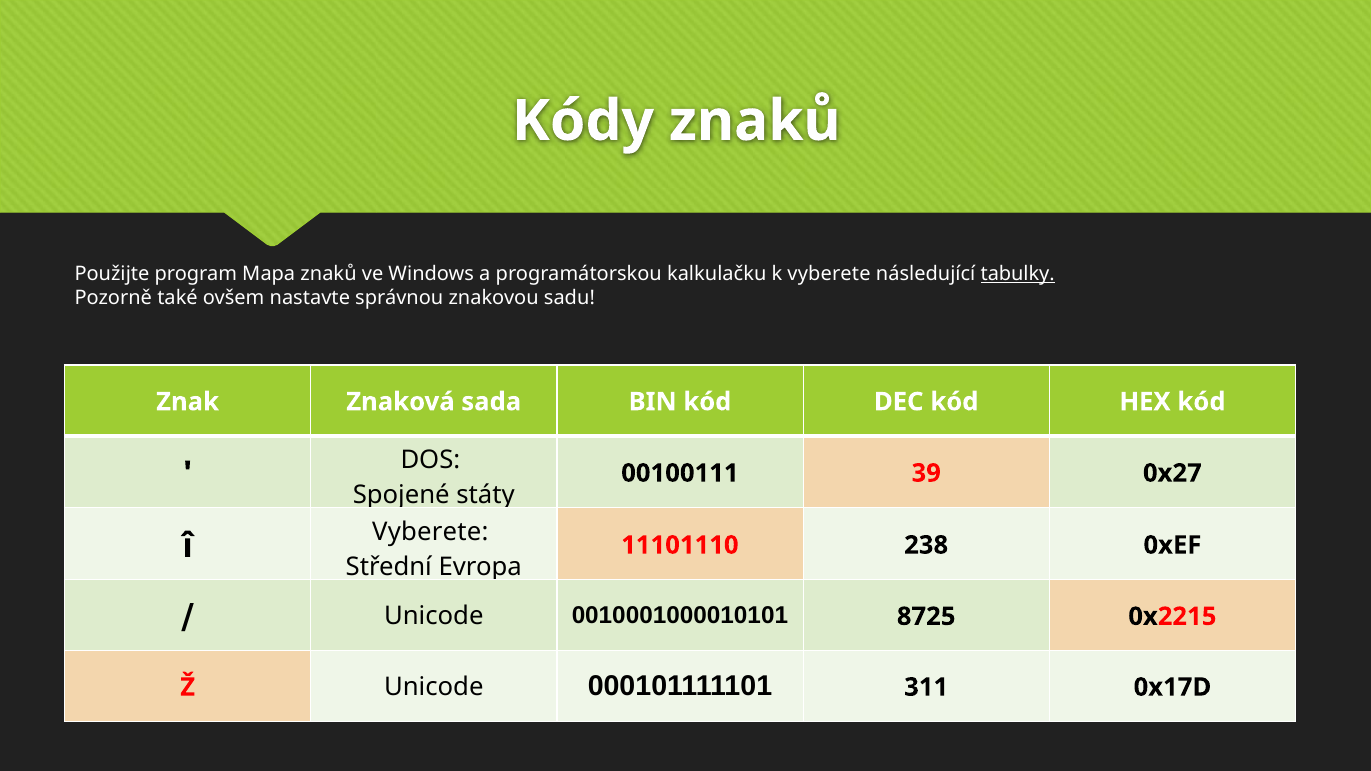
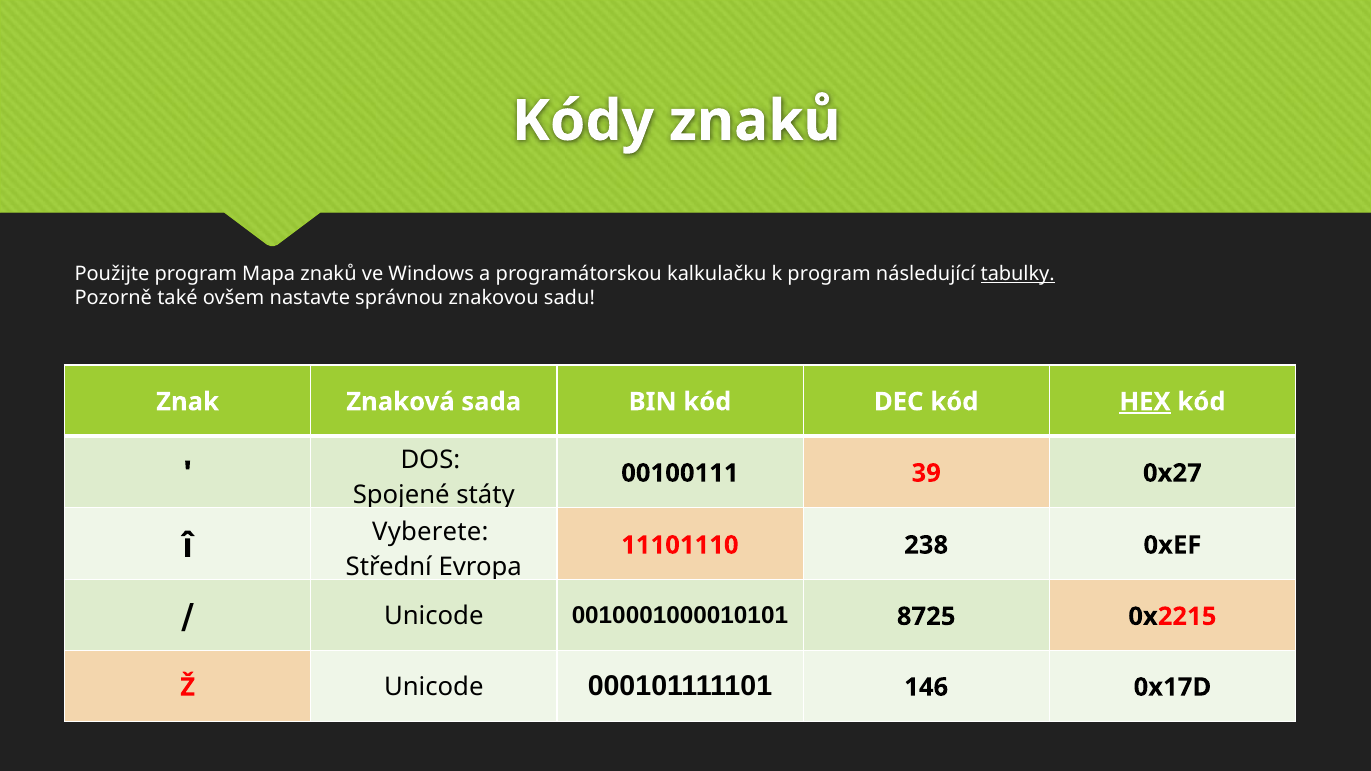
k vyberete: vyberete -> program
HEX underline: none -> present
311: 311 -> 146
